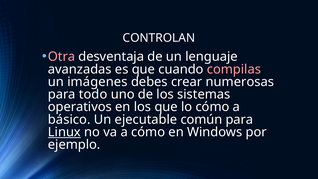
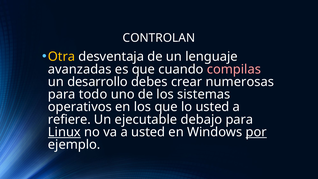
Otra colour: pink -> yellow
imágenes: imágenes -> desarrollo
lo cómo: cómo -> usted
básico: básico -> refiere
común: común -> debajo
a cómo: cómo -> usted
por underline: none -> present
